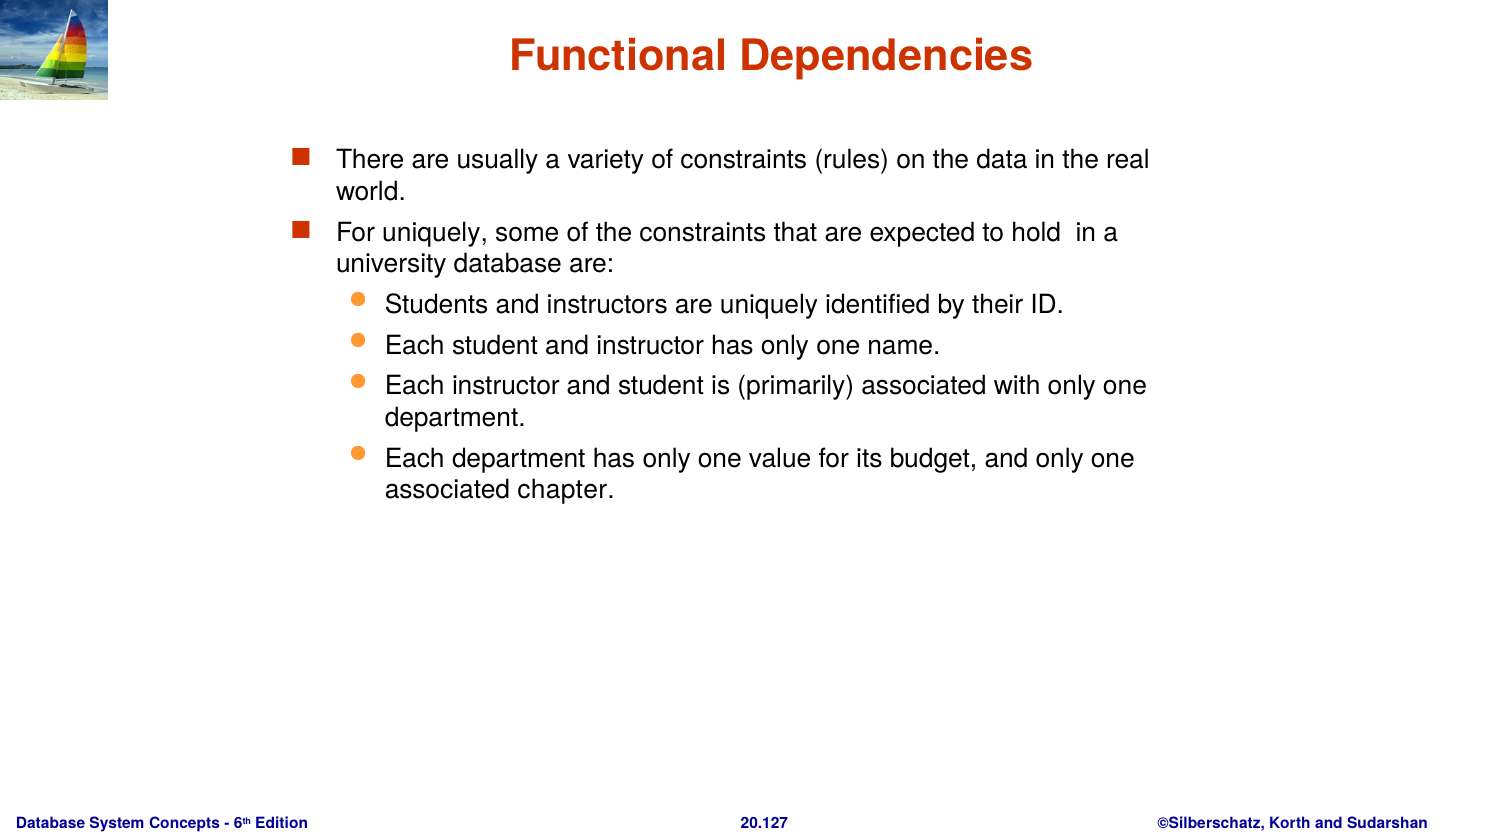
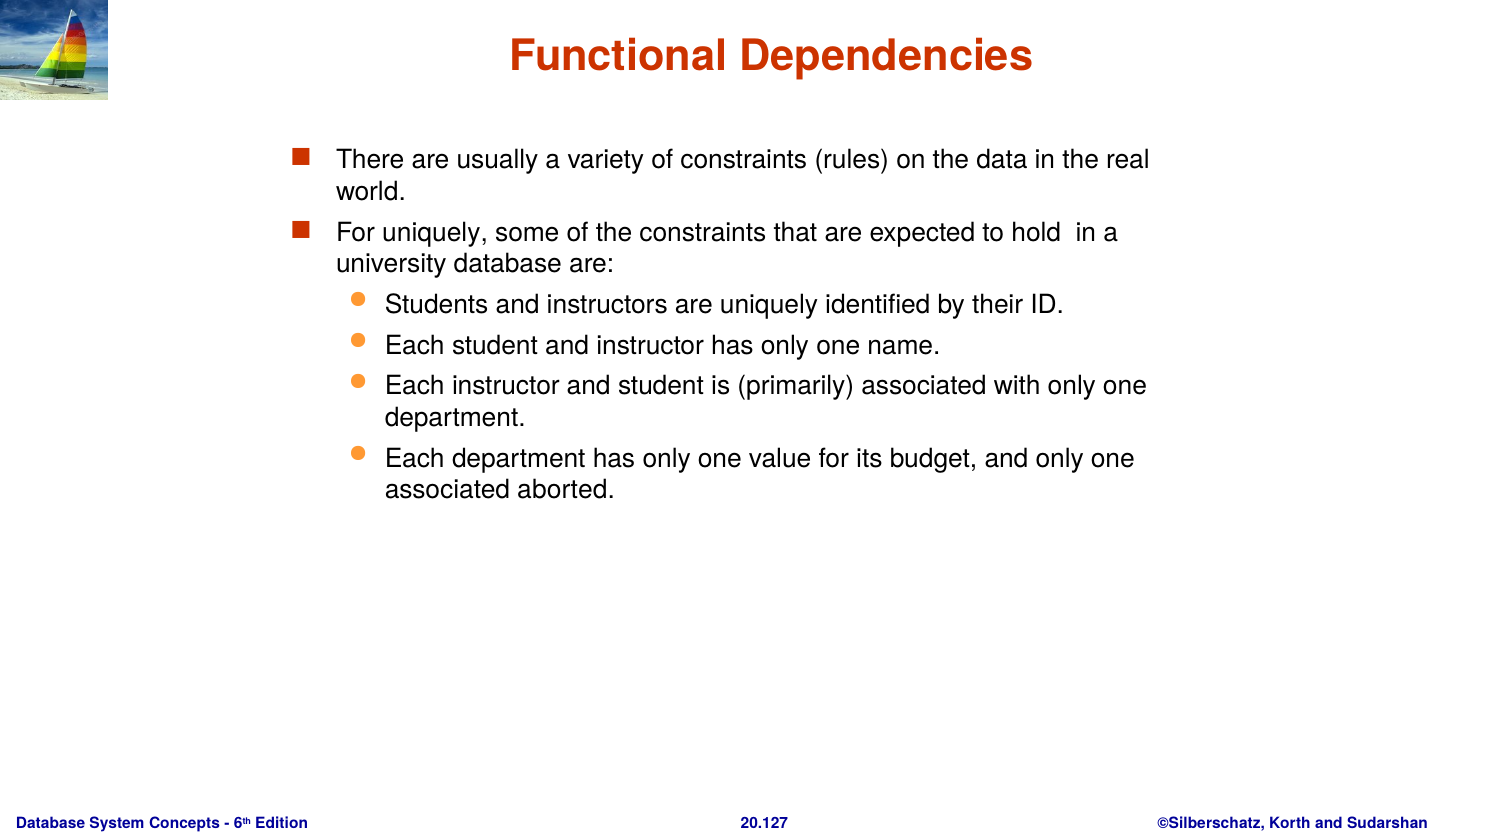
chapter: chapter -> aborted
